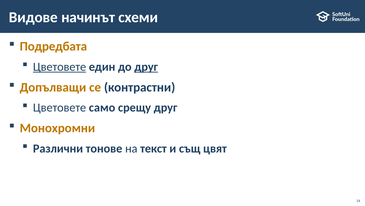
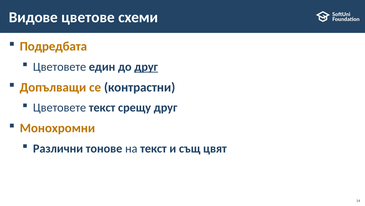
начинът: начинът -> цветове
Цветовете at (60, 67) underline: present -> none
Цветовете само: само -> текст
